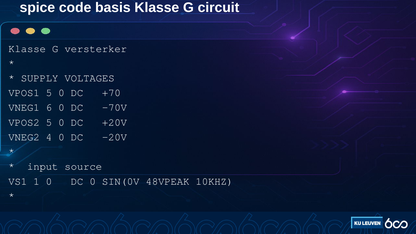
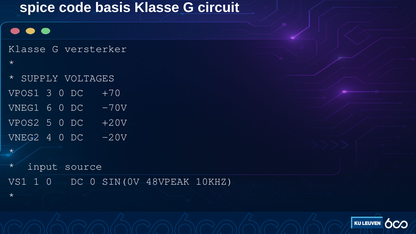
VPOS1 5: 5 -> 3
